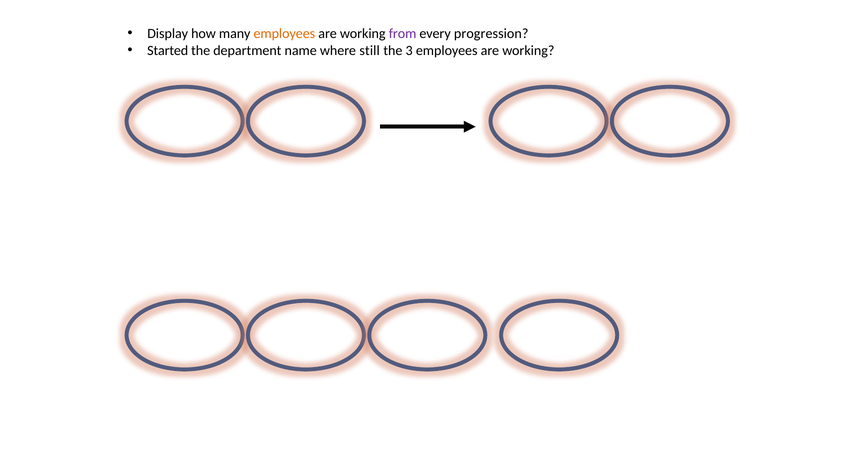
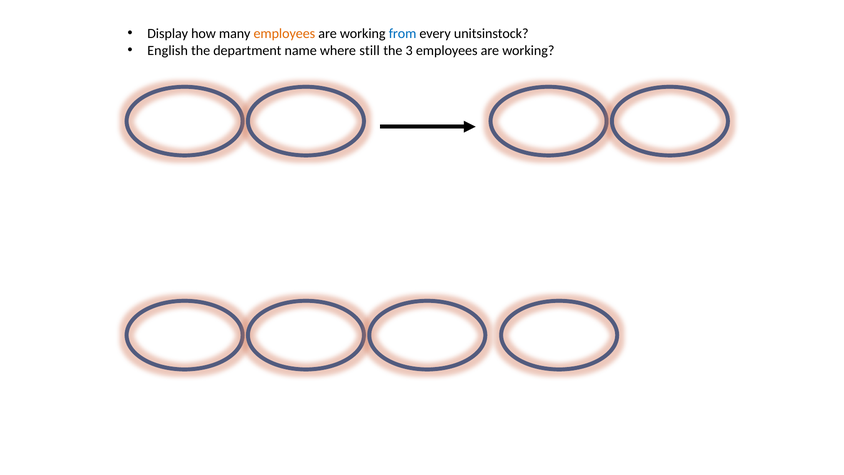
from colour: purple -> blue
progression: progression -> unitsinstock
Started: Started -> English
